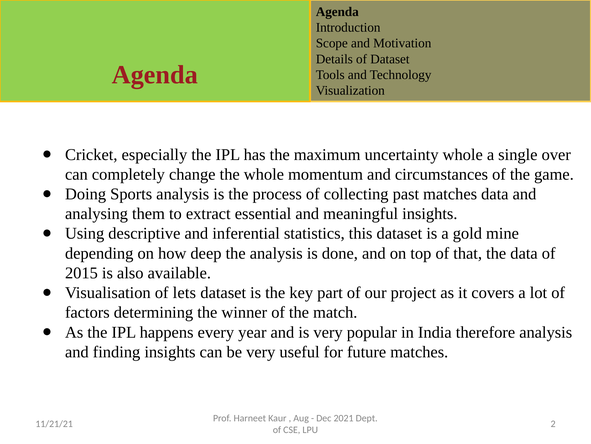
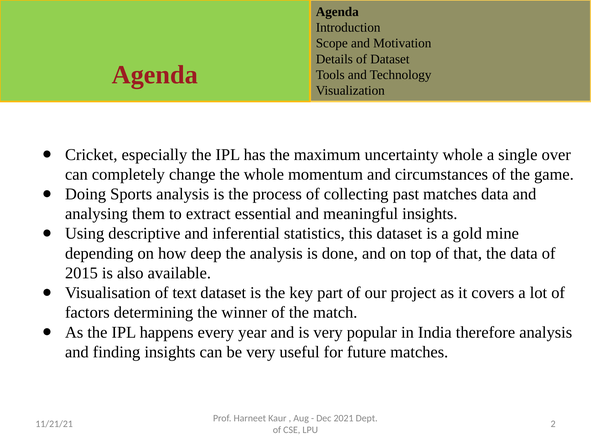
lets: lets -> text
